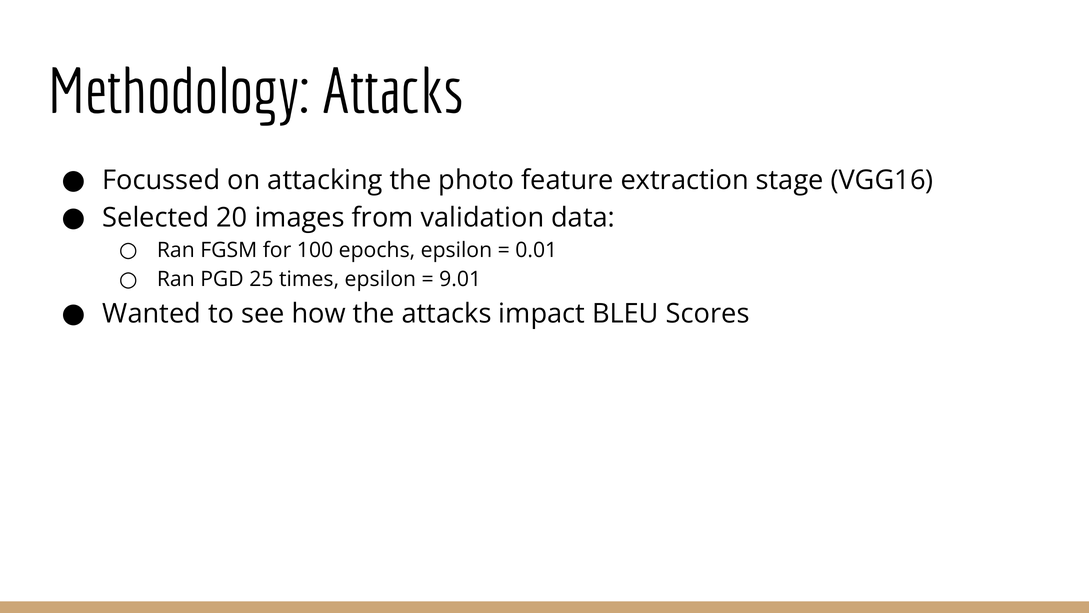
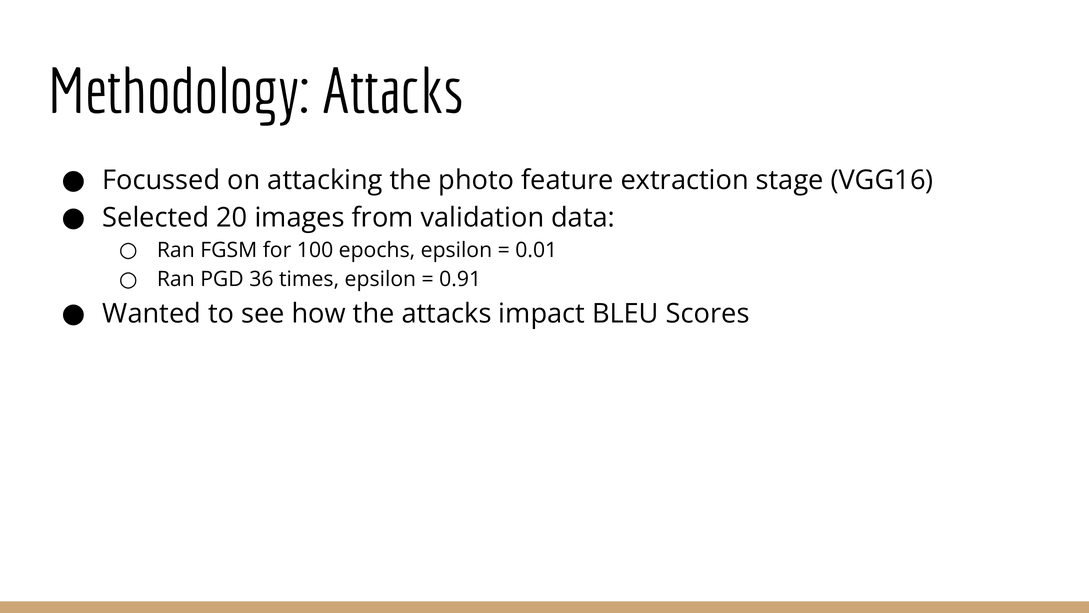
25: 25 -> 36
9.01: 9.01 -> 0.91
